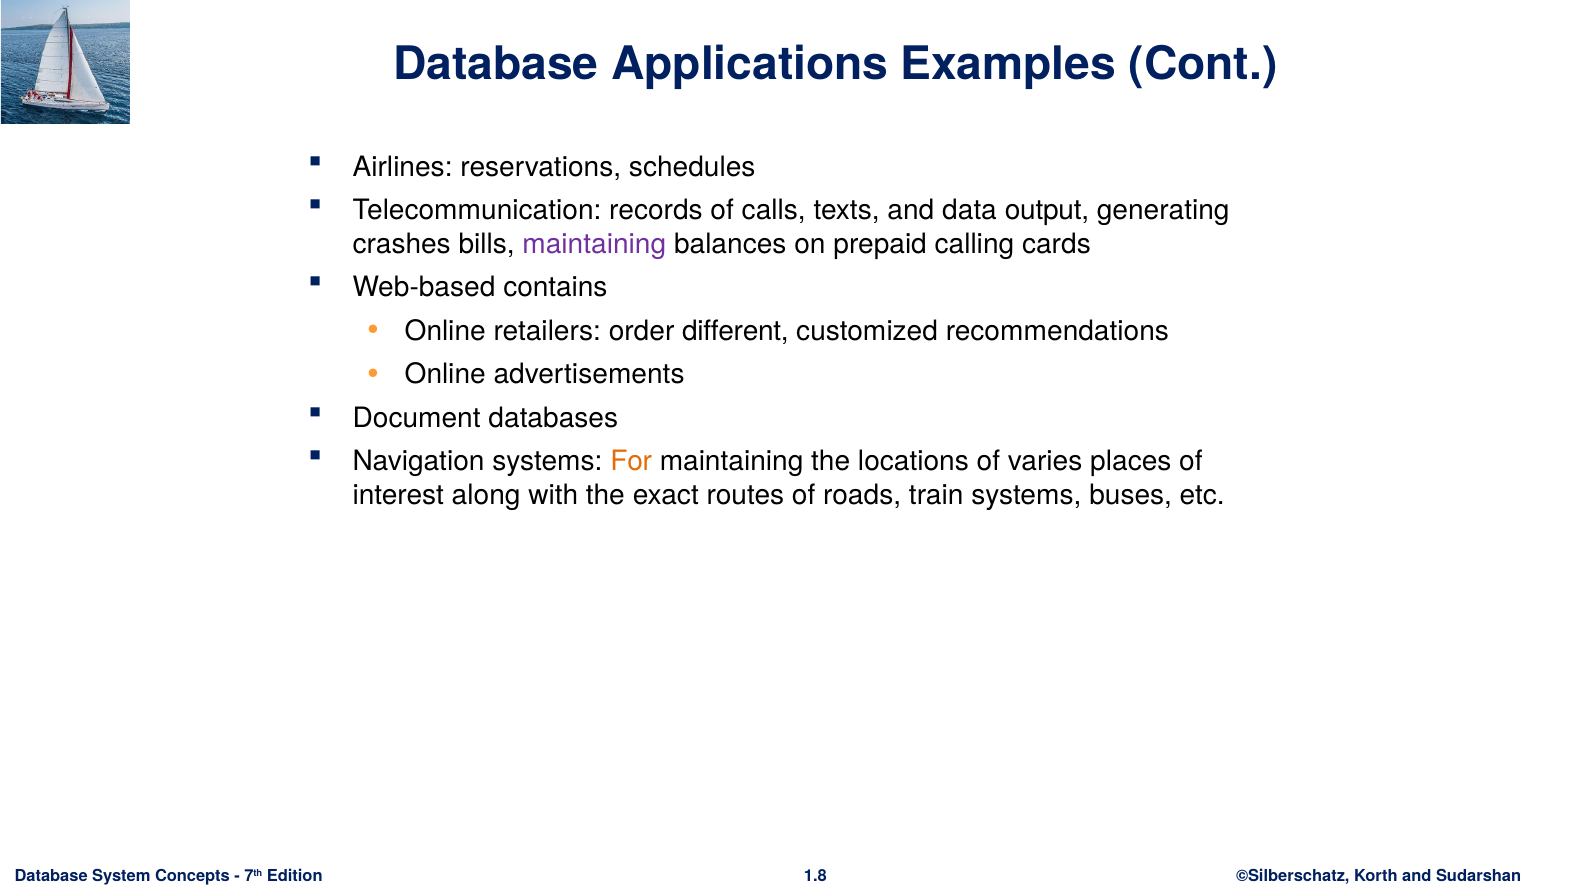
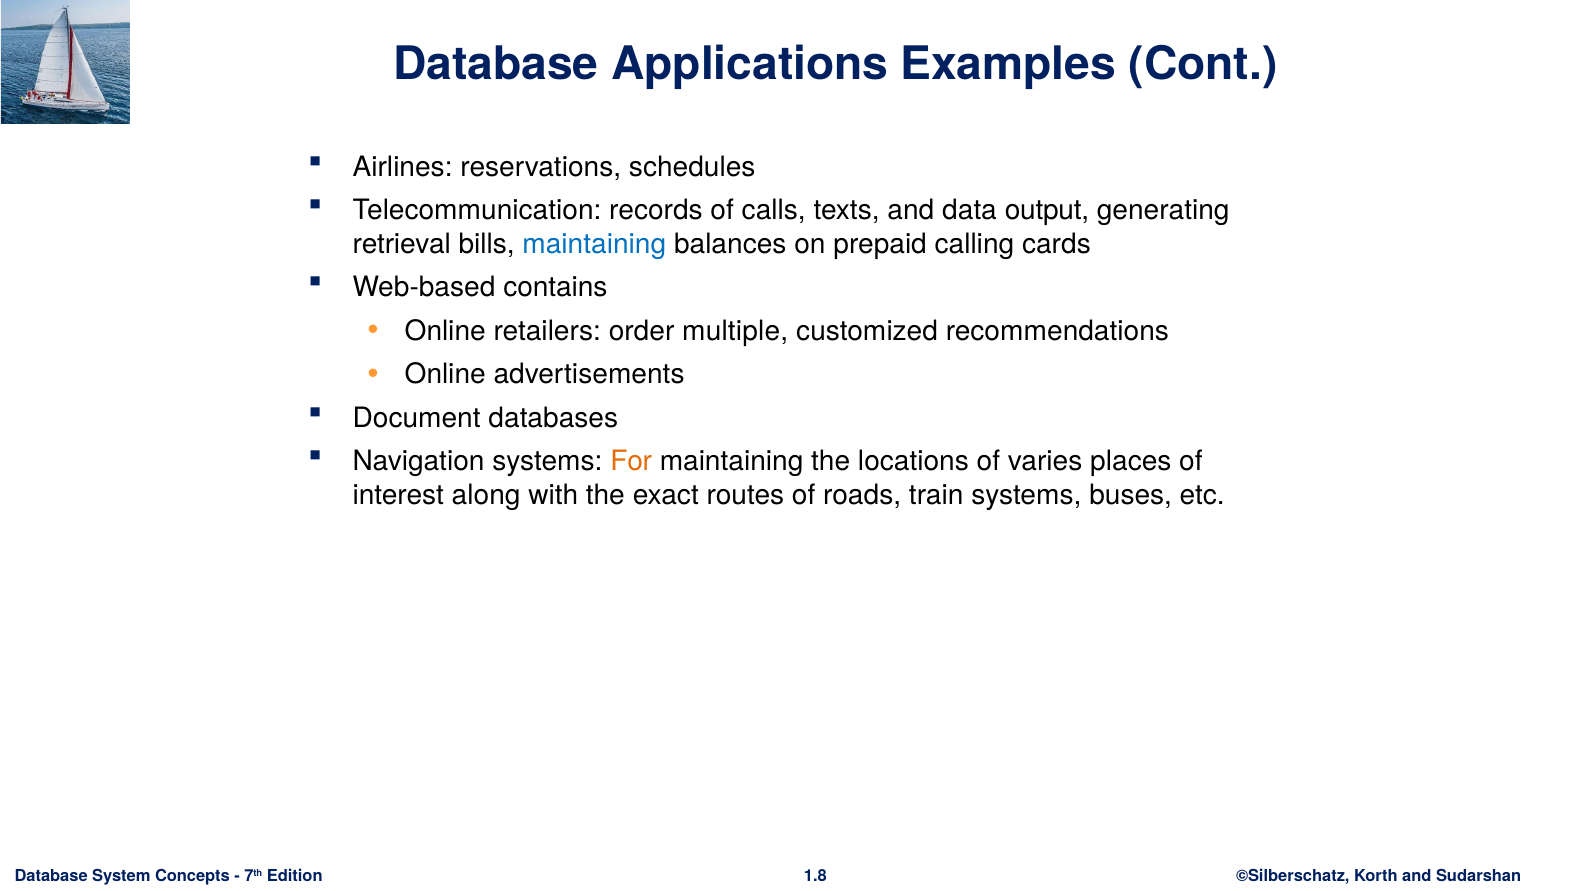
crashes: crashes -> retrieval
maintaining at (594, 244) colour: purple -> blue
different: different -> multiple
